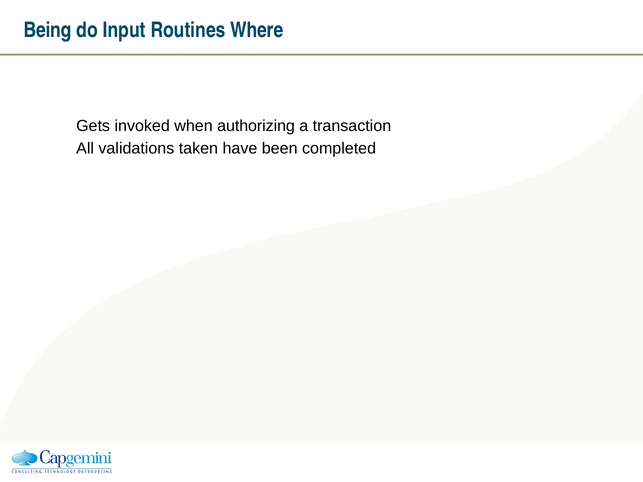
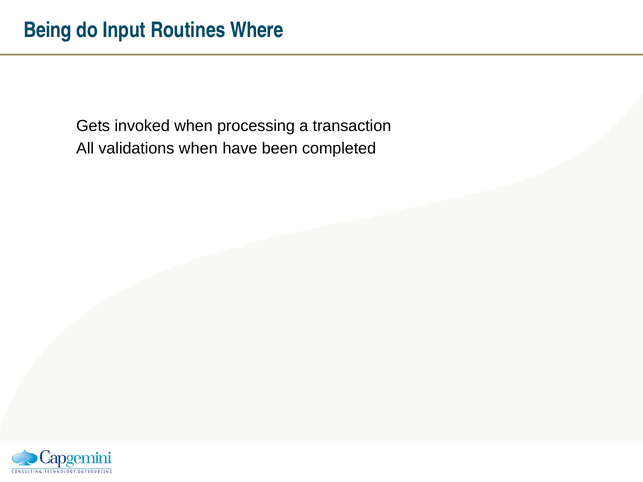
authorizing: authorizing -> processing
validations taken: taken -> when
